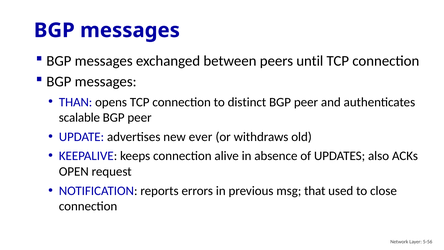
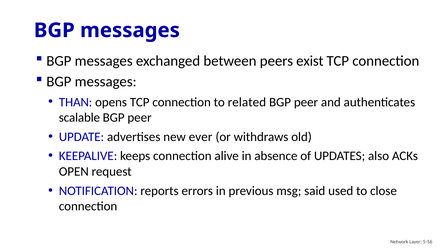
until: until -> exist
distinct: distinct -> related
that: that -> said
